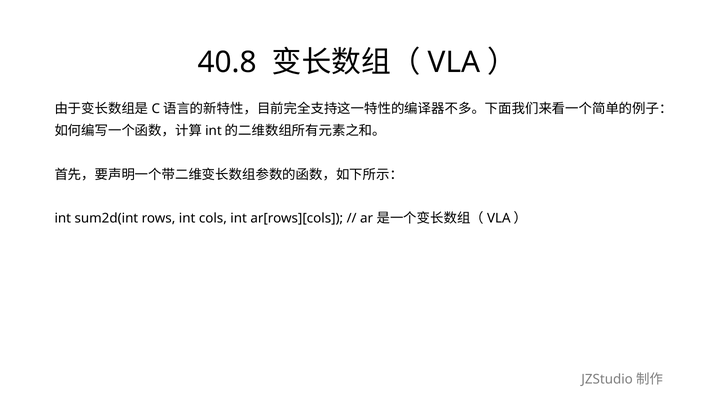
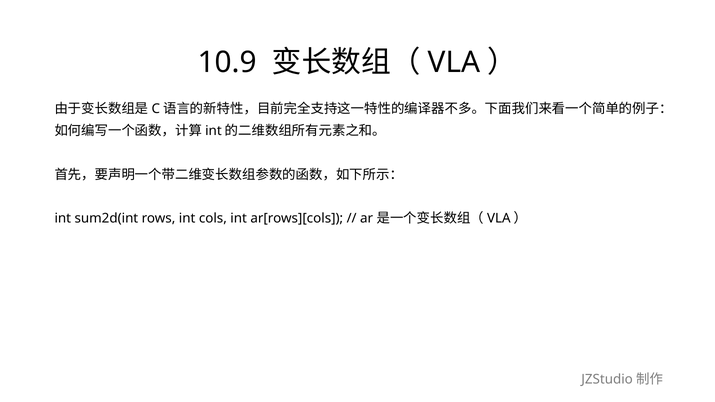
40.8: 40.8 -> 10.9
